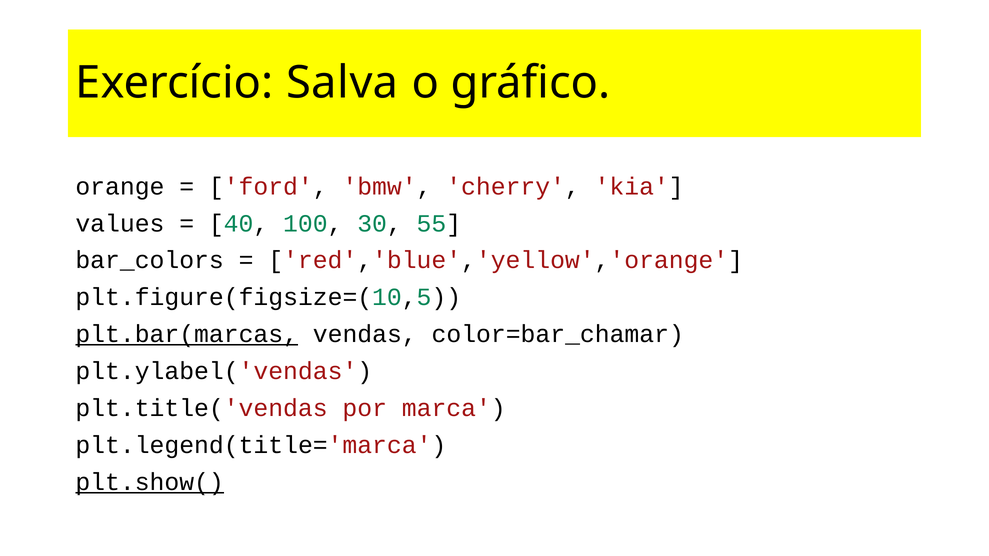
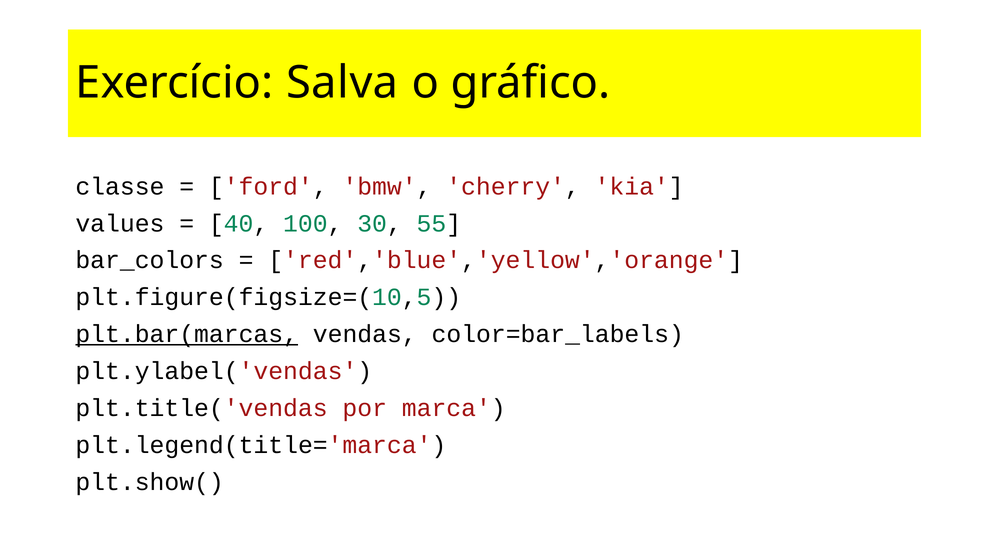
orange: orange -> classe
color=bar_chamar: color=bar_chamar -> color=bar_labels
plt.show( underline: present -> none
